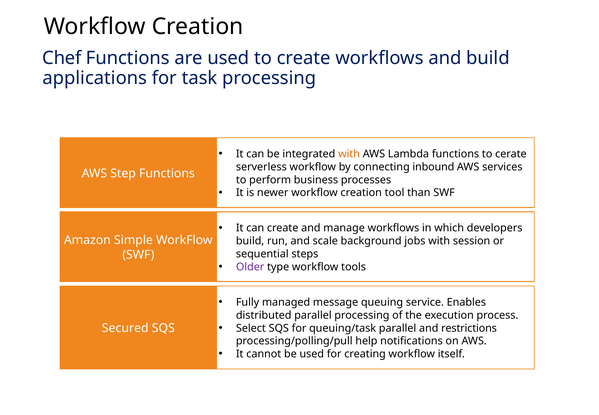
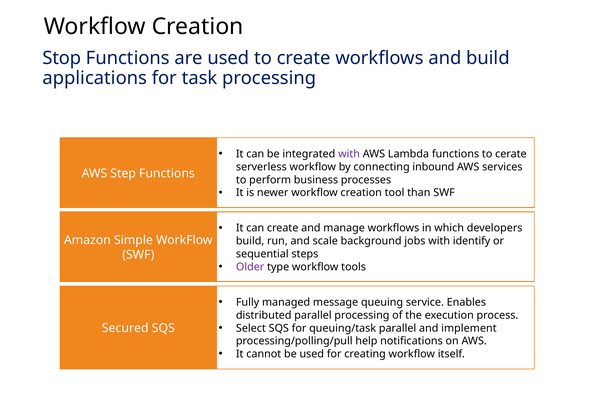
Chef: Chef -> Stop
with at (349, 154) colour: orange -> purple
session: session -> identify
restrictions: restrictions -> implement
